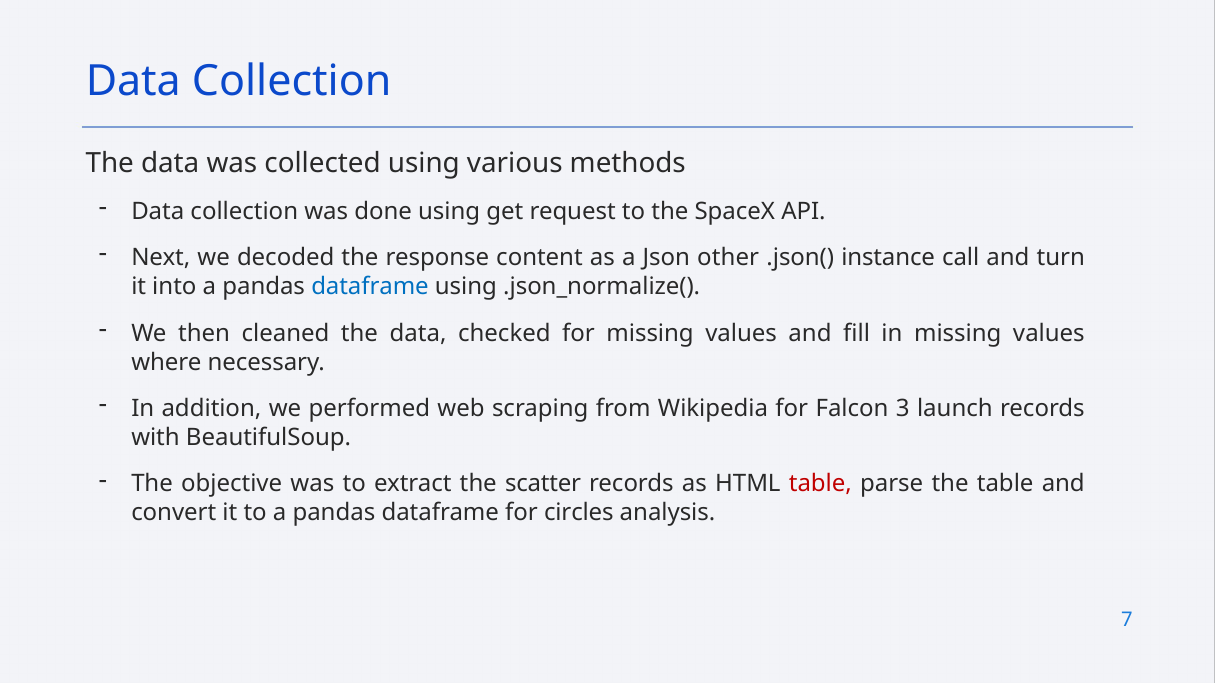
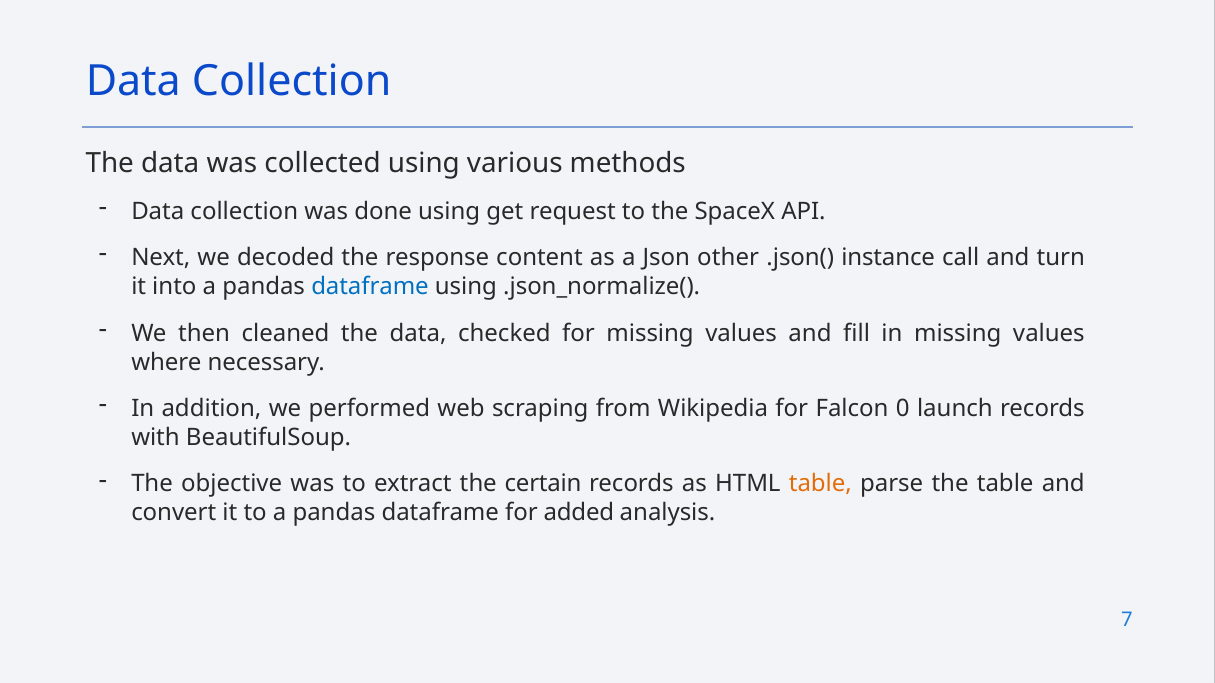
3: 3 -> 0
scatter: scatter -> certain
table at (820, 484) colour: red -> orange
circles: circles -> added
